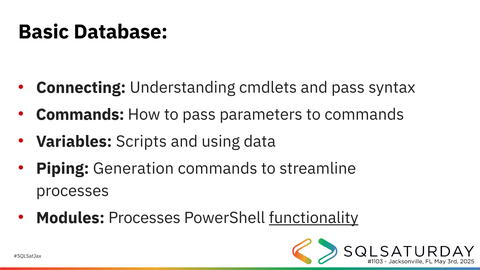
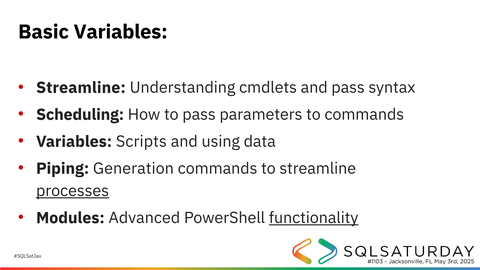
Basic Database: Database -> Variables
Connecting at (81, 88): Connecting -> Streamline
Commands at (80, 115): Commands -> Scheduling
processes at (73, 191) underline: none -> present
Modules Processes: Processes -> Advanced
